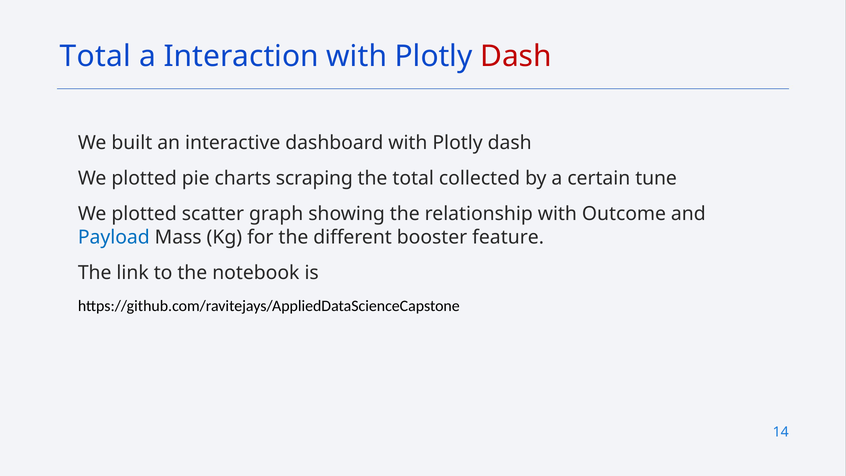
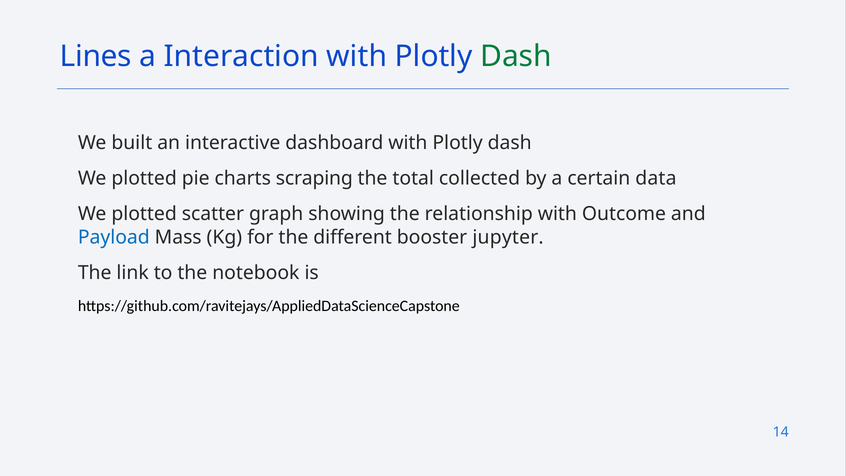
Total at (95, 57): Total -> Lines
Dash at (516, 57) colour: red -> green
tune: tune -> data
feature: feature -> jupyter
